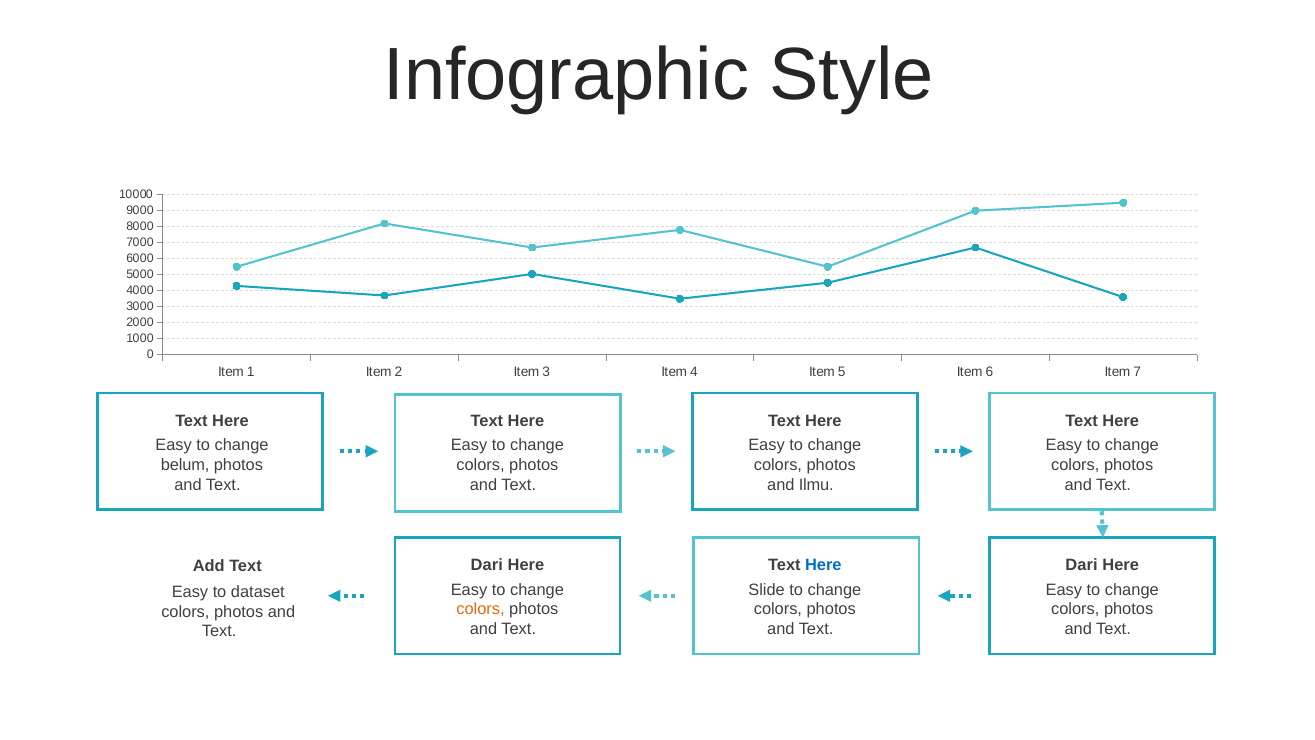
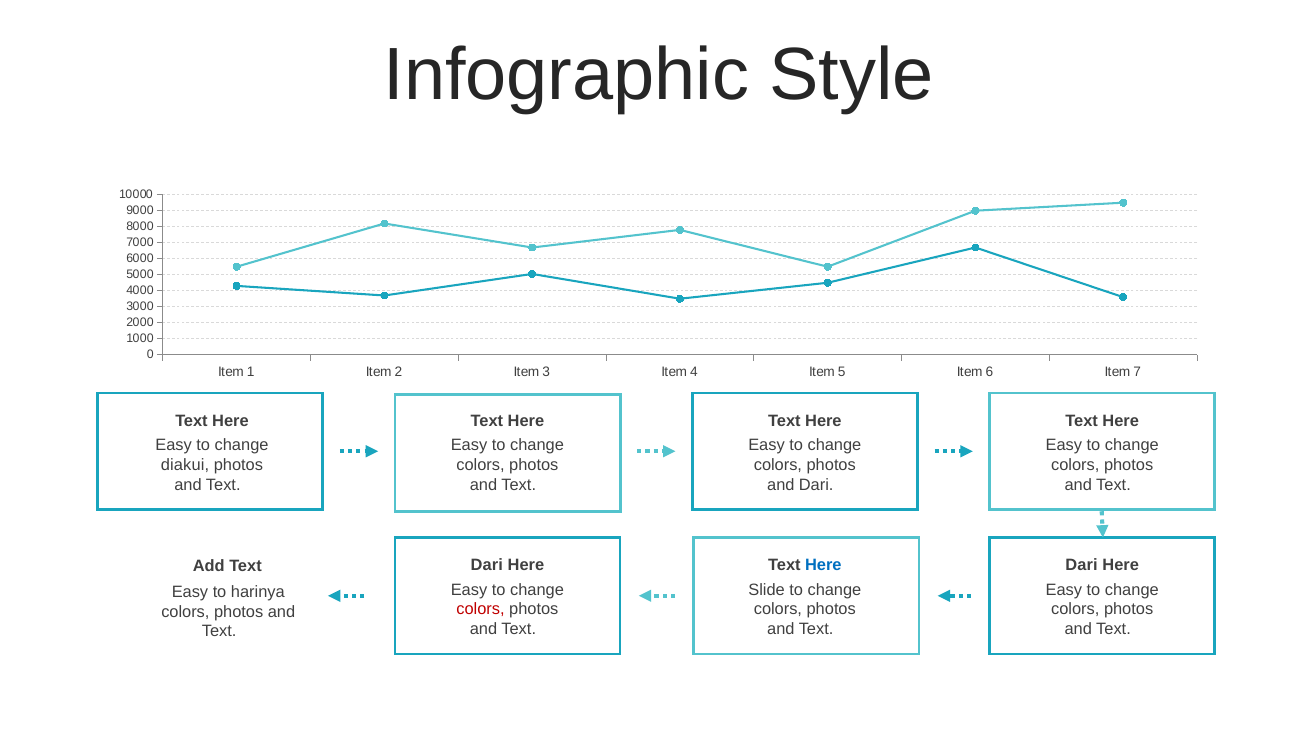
belum: belum -> diakui
and Ilmu: Ilmu -> Dari
dataset: dataset -> harinya
colors at (481, 609) colour: orange -> red
